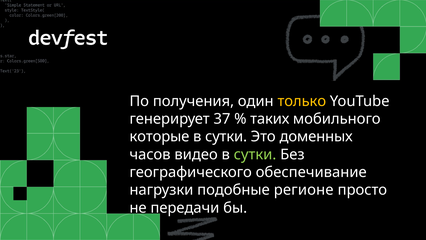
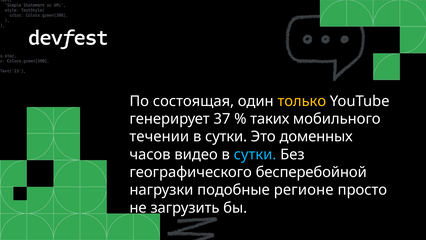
получения: получения -> состоящая
которые: которые -> течении
сутки at (255, 154) colour: light green -> light blue
обеспечивание: обеспечивание -> бесперебойной
передачи: передачи -> загрузить
